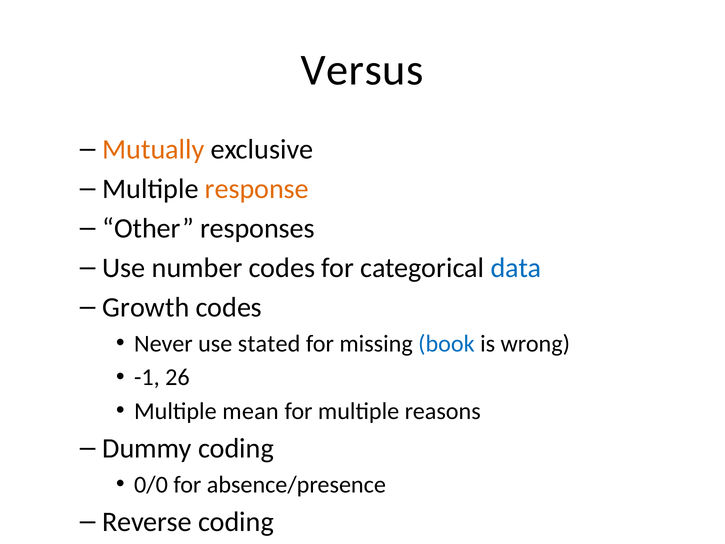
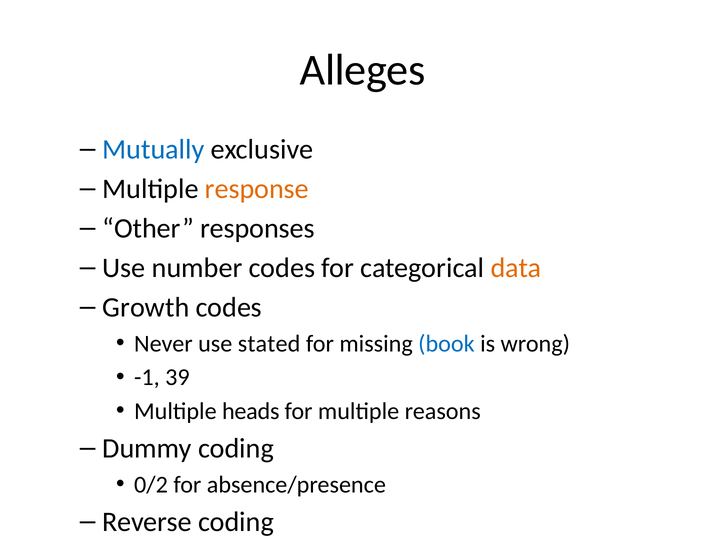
Versus: Versus -> Alleges
Mutually colour: orange -> blue
data colour: blue -> orange
26: 26 -> 39
mean: mean -> heads
0/0: 0/0 -> 0/2
